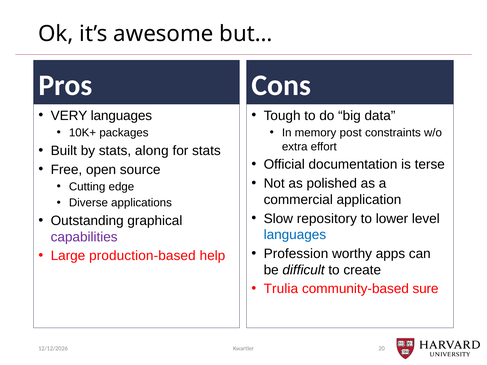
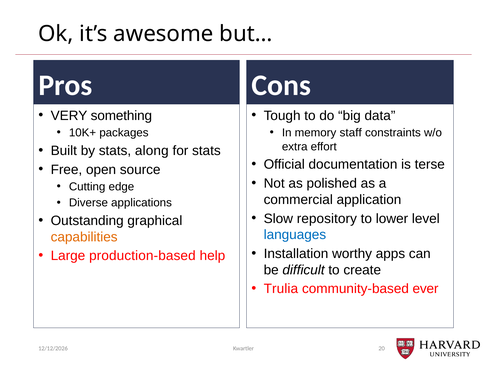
VERY languages: languages -> something
post: post -> staff
capabilities colour: purple -> orange
Profession: Profession -> Installation
sure: sure -> ever
